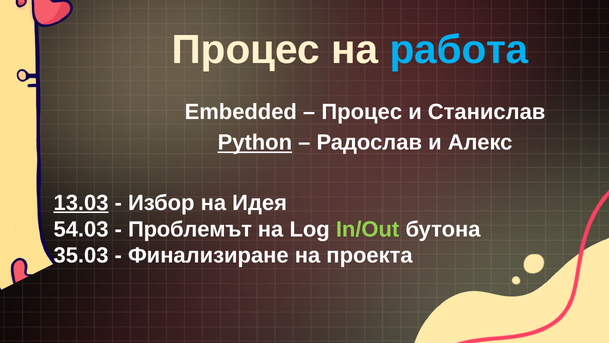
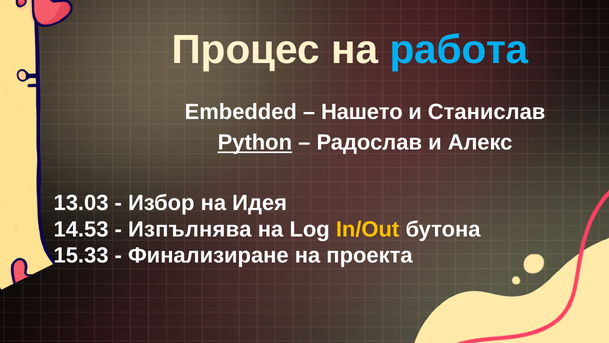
Процес at (362, 112): Процес -> Нашето
13.03 underline: present -> none
54.03: 54.03 -> 14.53
Проблемът: Проблемът -> Изпълнява
In/Out colour: light green -> yellow
35.03: 35.03 -> 15.33
